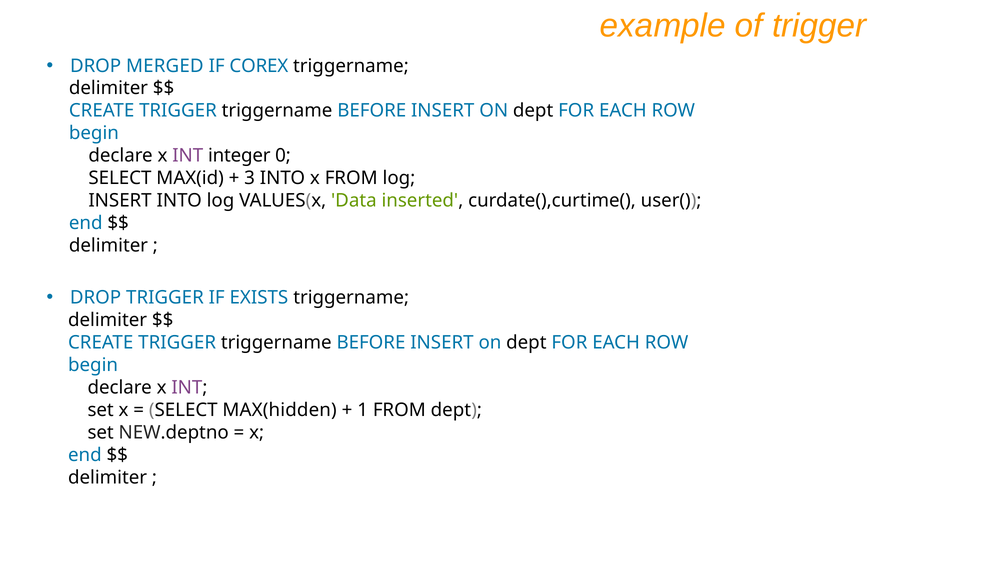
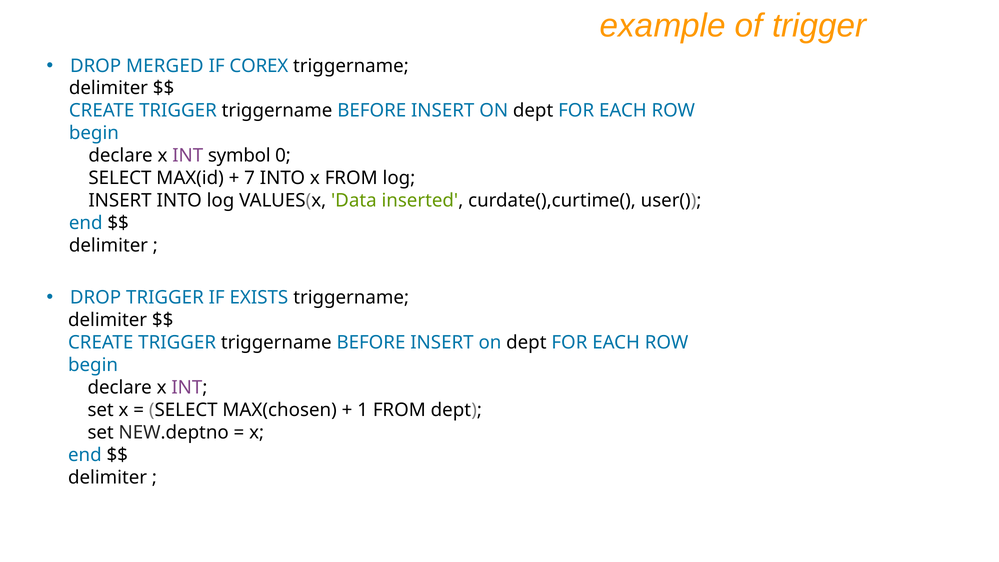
integer: integer -> symbol
3: 3 -> 7
MAX(hidden: MAX(hidden -> MAX(chosen
